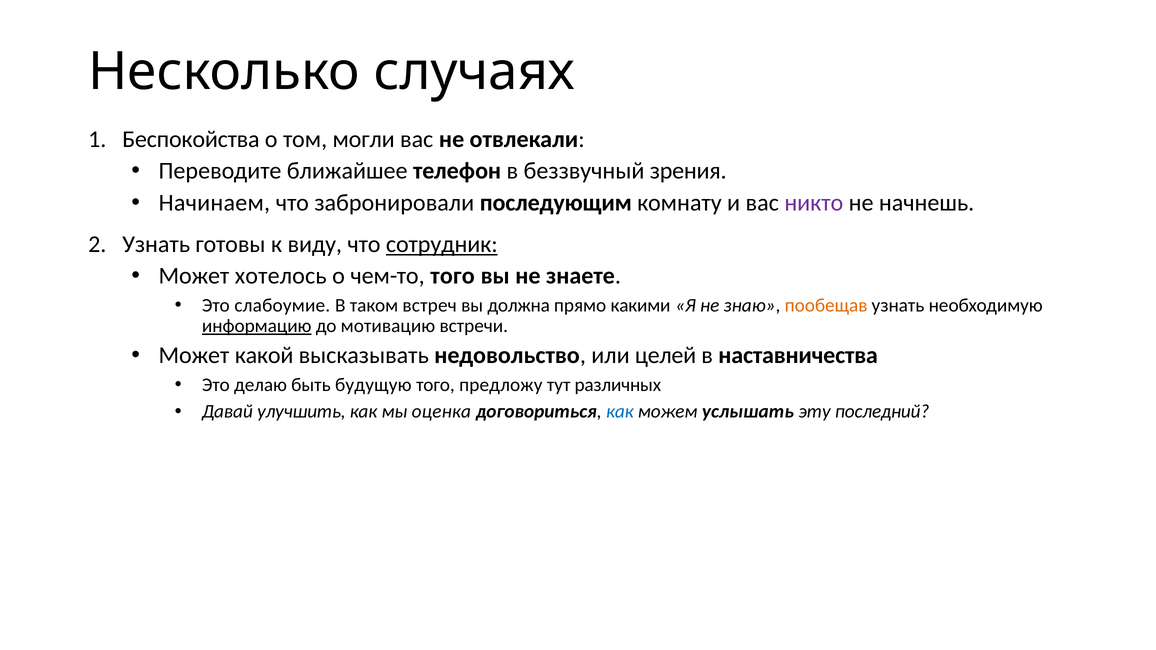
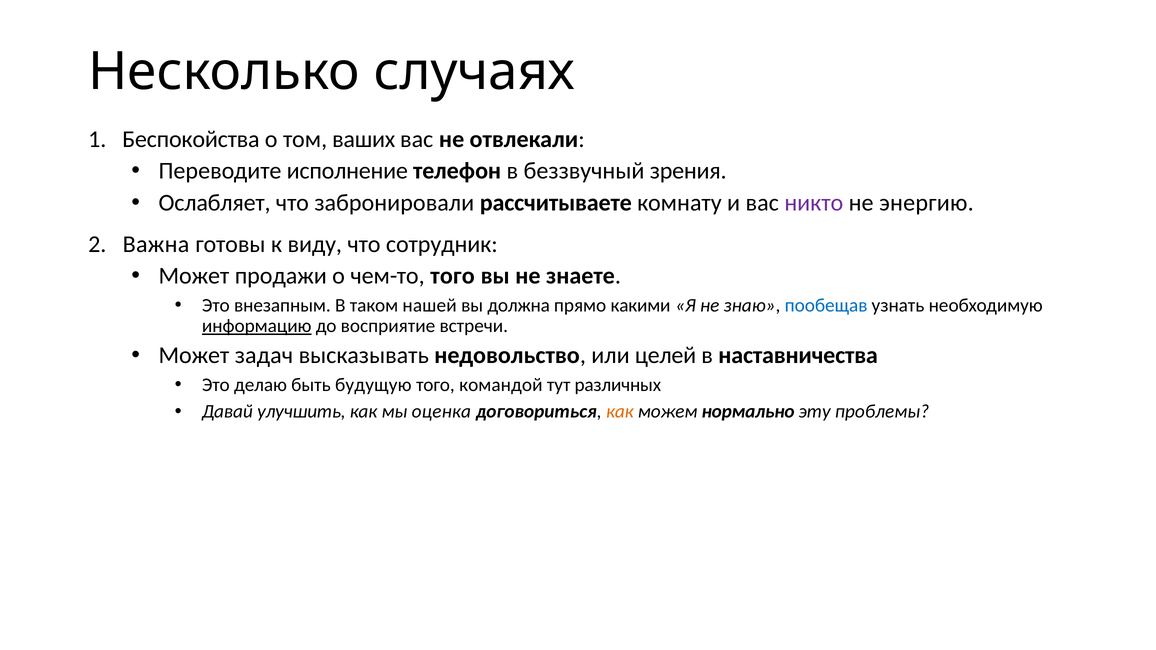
могли: могли -> ваших
ближайшее: ближайшее -> исполнение
Начинаем: Начинаем -> Ослабляет
последующим: последующим -> рассчитываете
начнешь: начнешь -> энергию
Узнать at (156, 244): Узнать -> Важна
сотрудник underline: present -> none
хотелось: хотелось -> продажи
слабоумие: слабоумие -> внезапным
встреч: встреч -> нашей
пообещав colour: orange -> blue
мотивацию: мотивацию -> восприятие
какой: какой -> задач
предложу: предложу -> командой
как at (620, 412) colour: blue -> orange
услышать: услышать -> нормально
последний: последний -> проблемы
